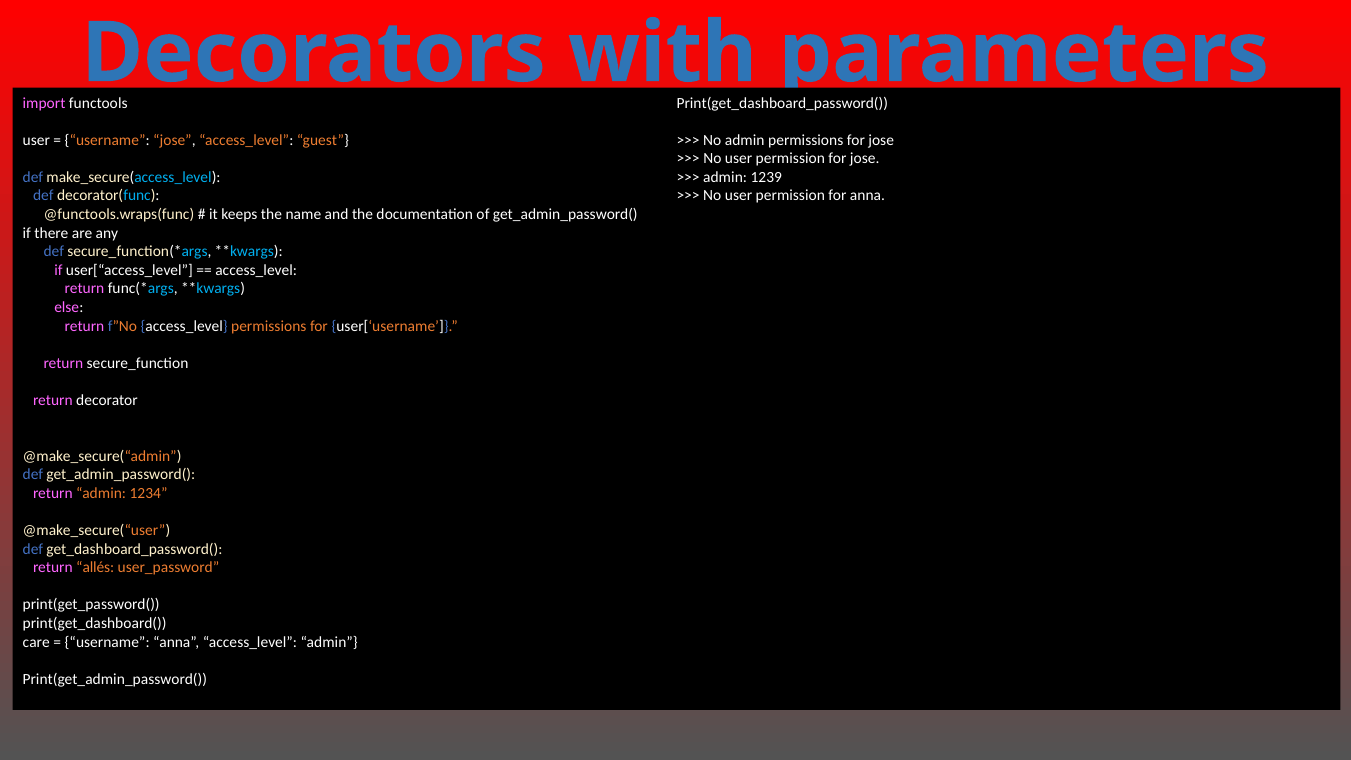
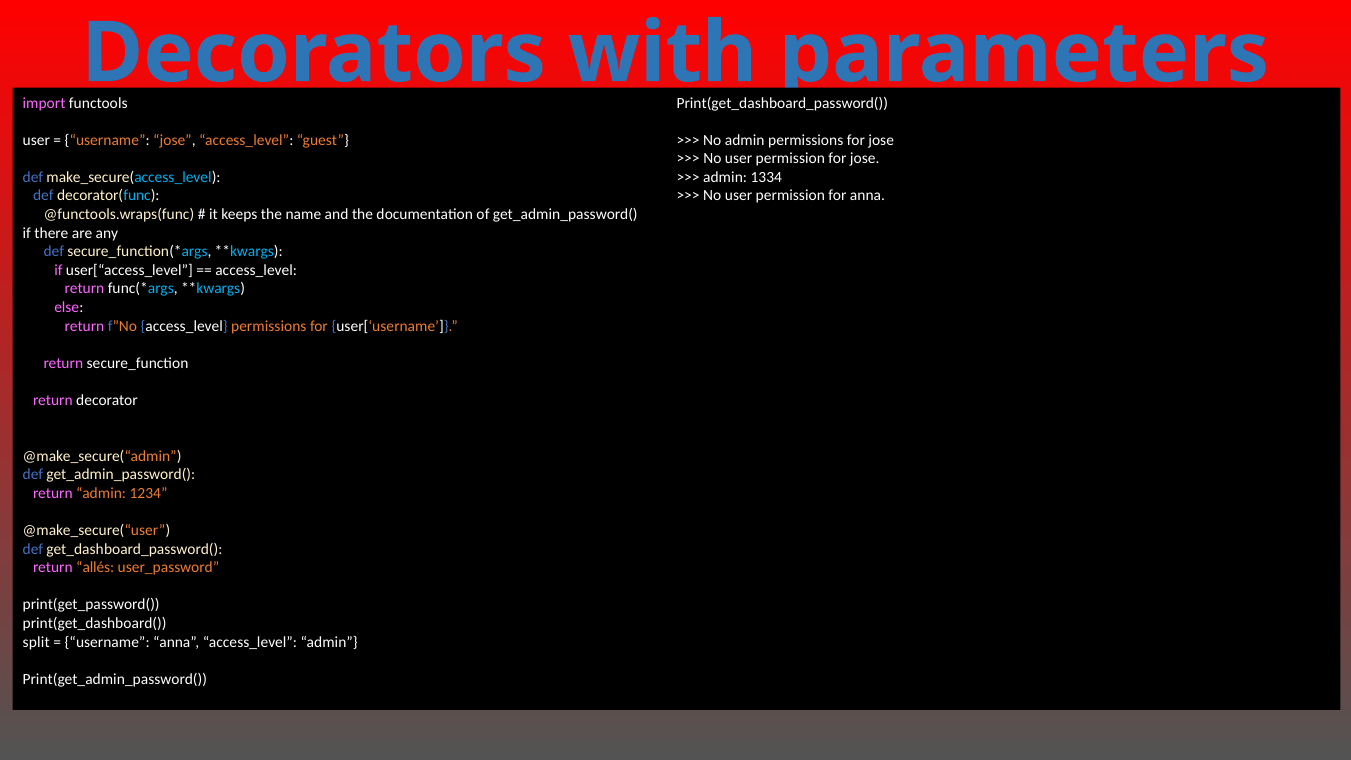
1239: 1239 -> 1334
care: care -> split
